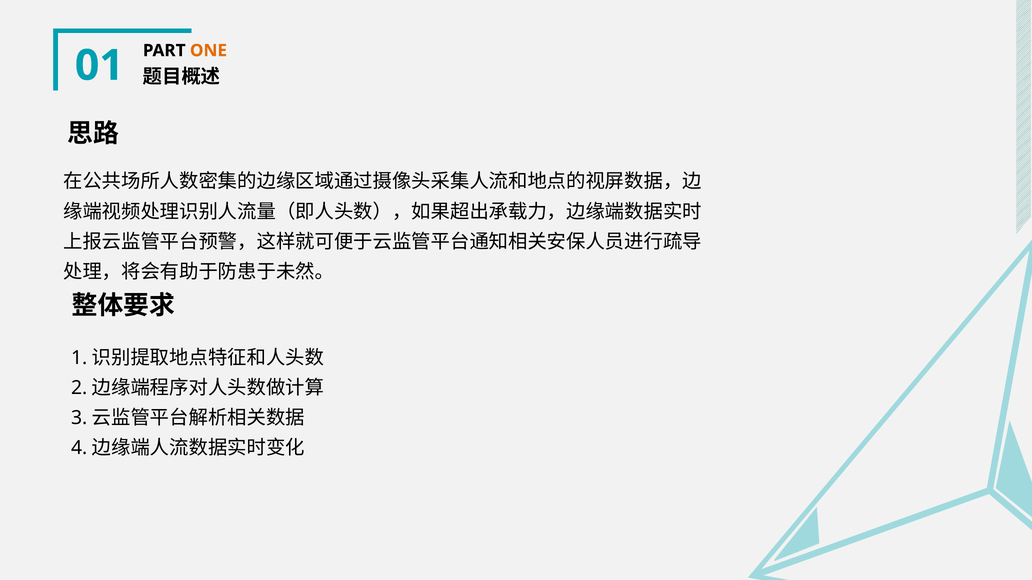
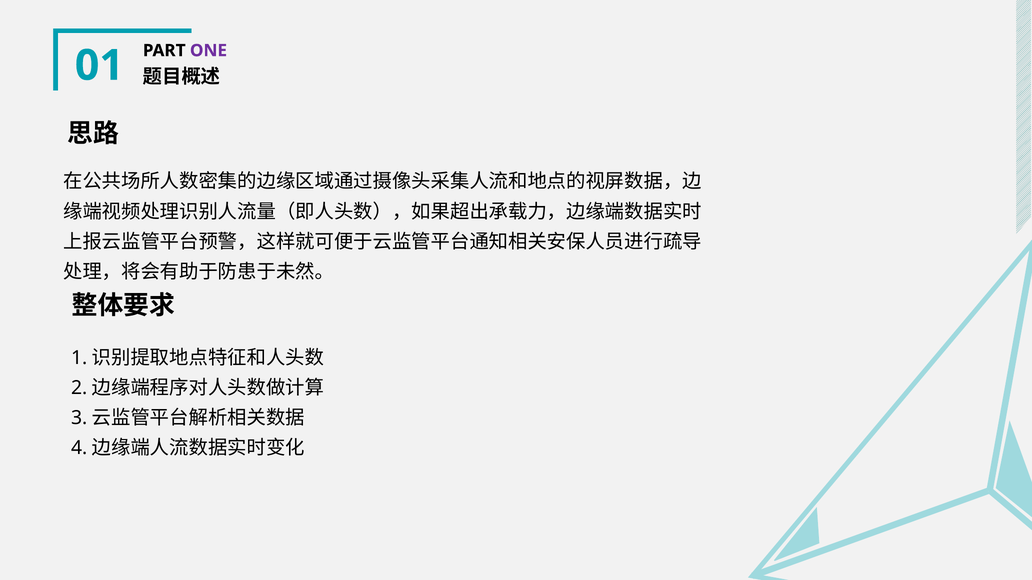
ONE colour: orange -> purple
